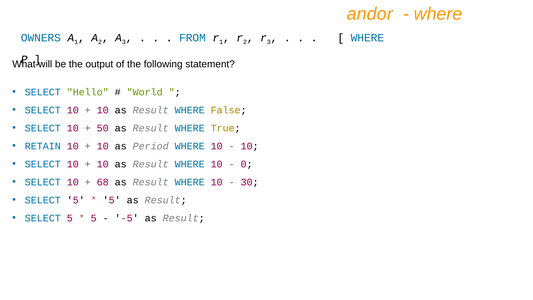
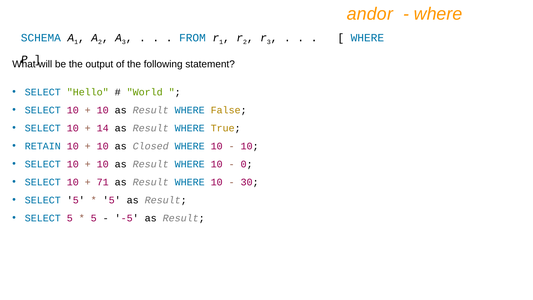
OWNERS: OWNERS -> SCHEMA
50: 50 -> 14
Period: Period -> Closed
68: 68 -> 71
